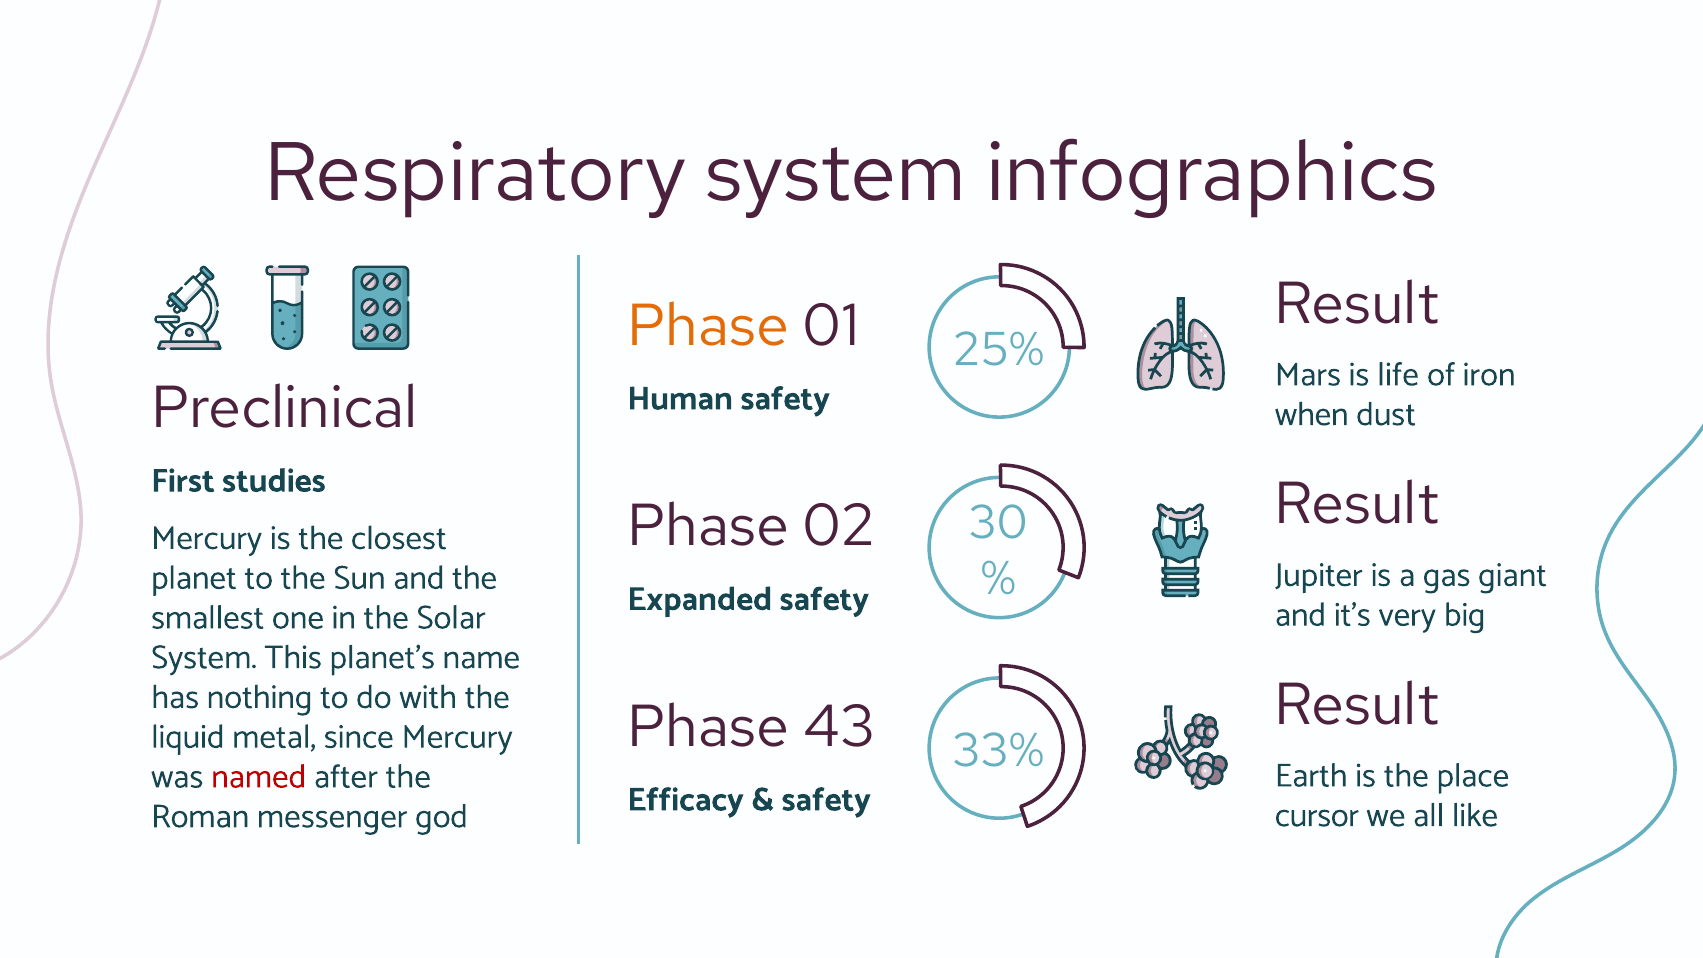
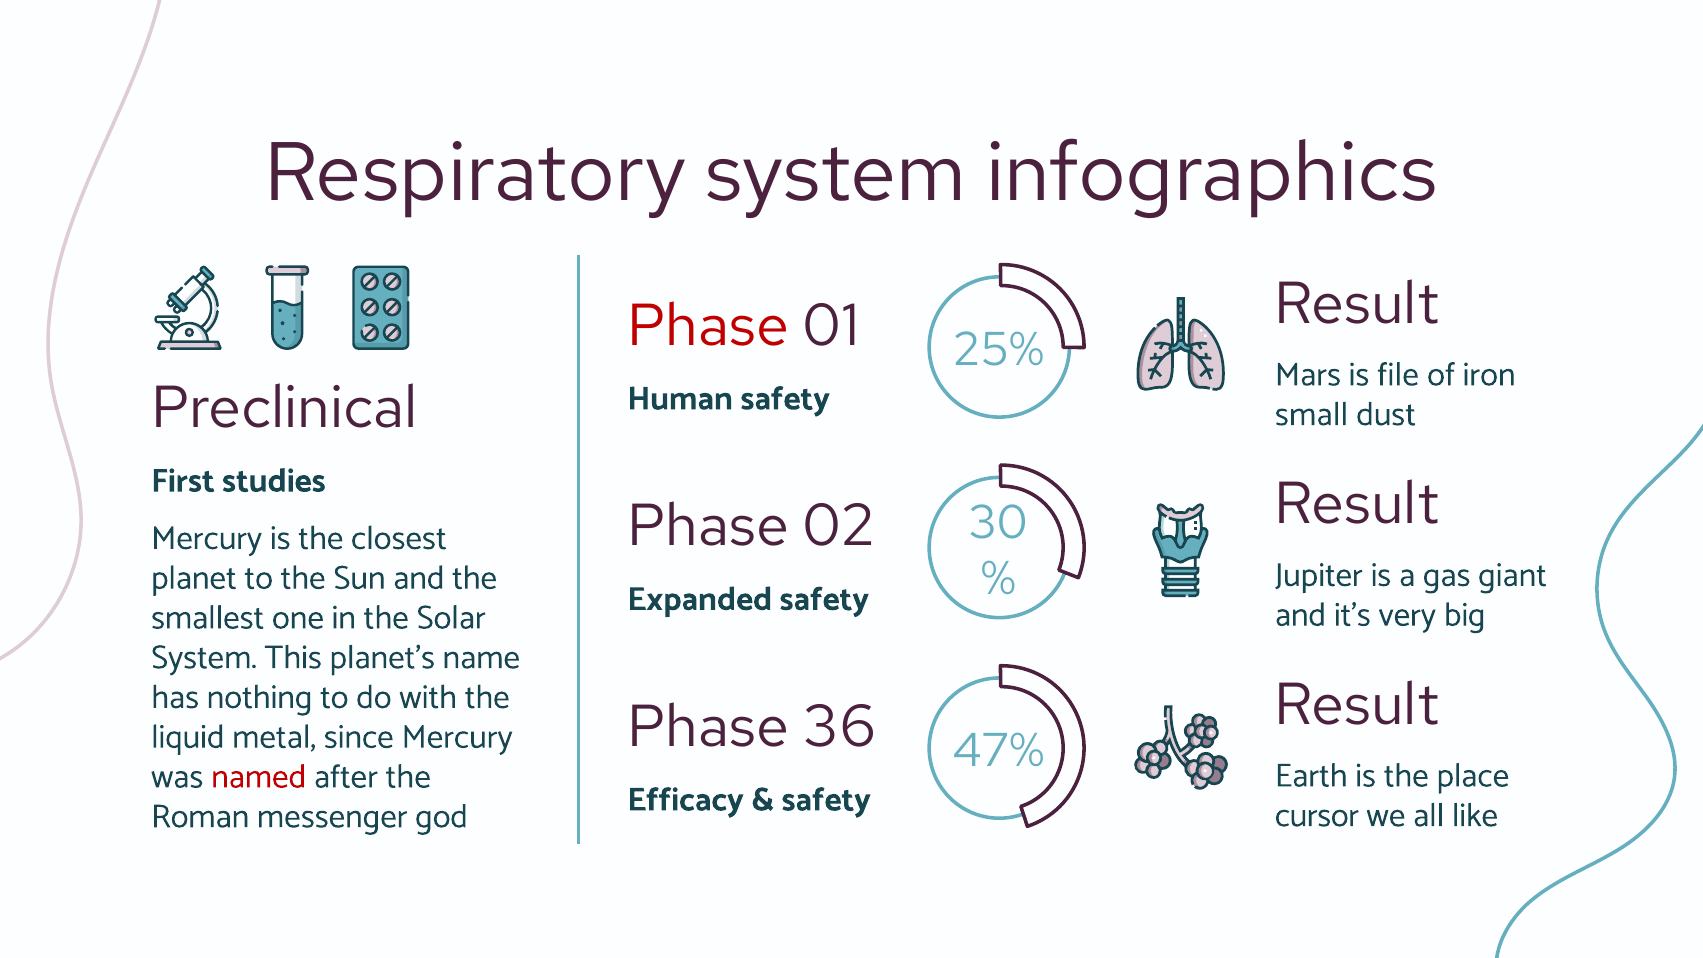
Phase at (708, 326) colour: orange -> red
life: life -> file
when: when -> small
43: 43 -> 36
33%: 33% -> 47%
